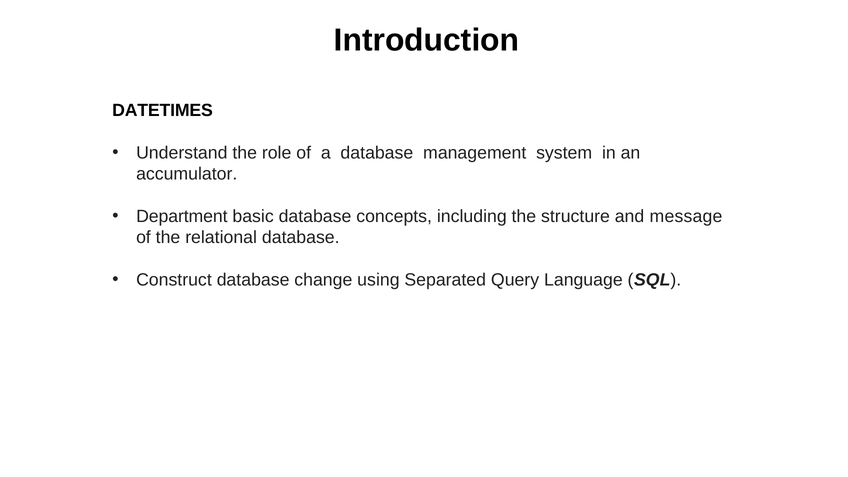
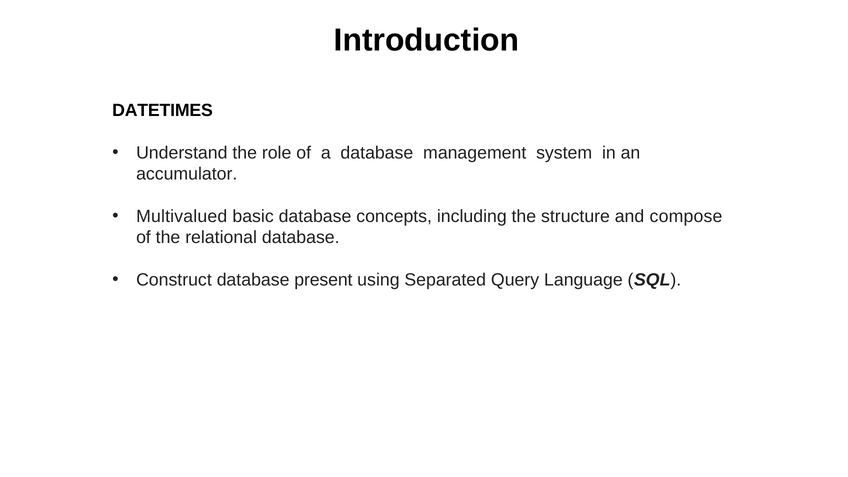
Department: Department -> Multivalued
message: message -> compose
change: change -> present
